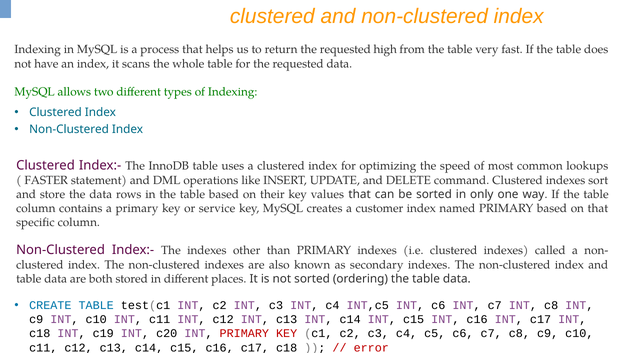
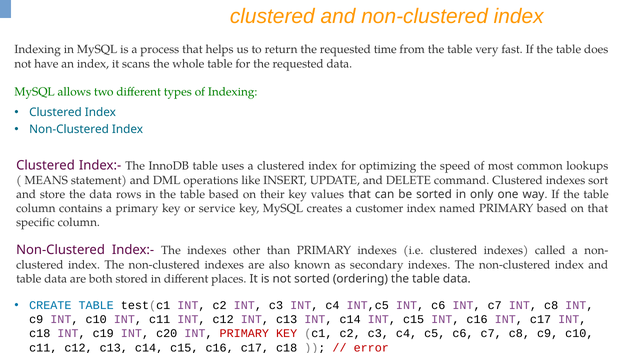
high: high -> time
FASTER: FASTER -> MEANS
